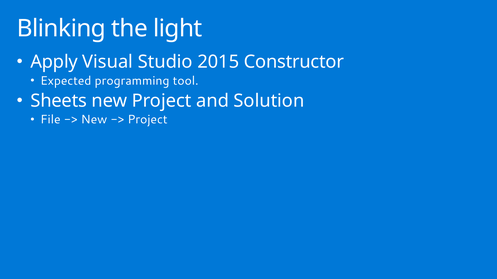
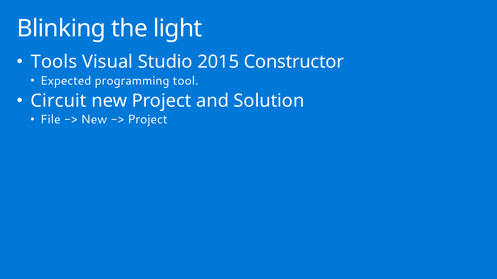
Apply: Apply -> Tools
Sheets: Sheets -> Circuit
